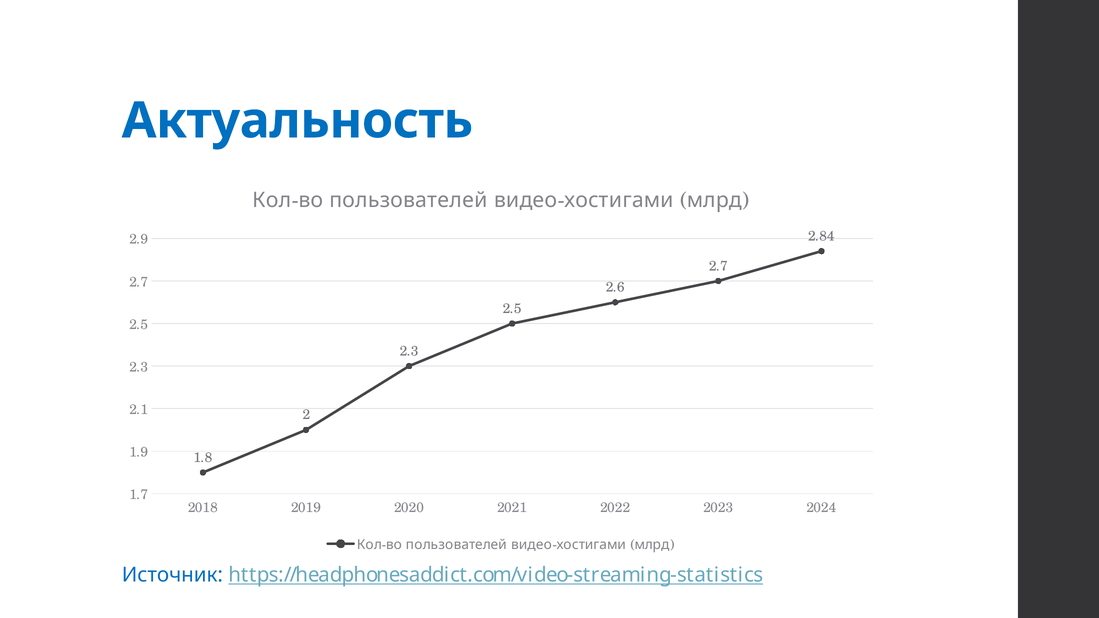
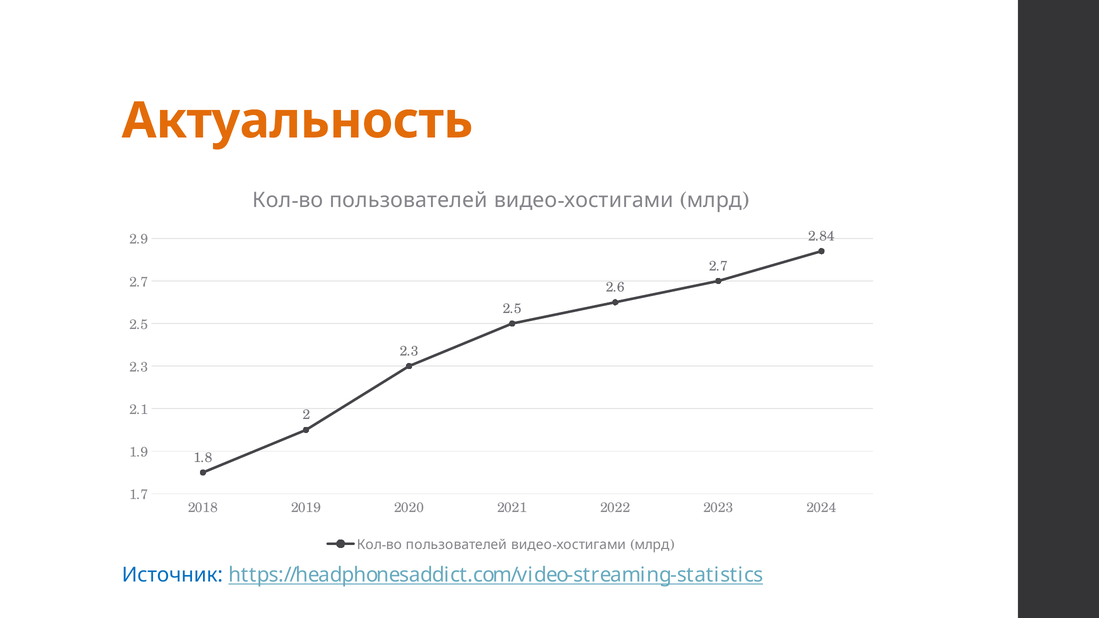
Актуальность colour: blue -> orange
